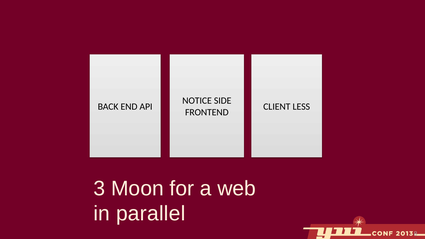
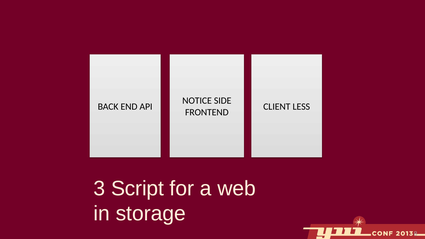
Moon: Moon -> Script
parallel: parallel -> storage
